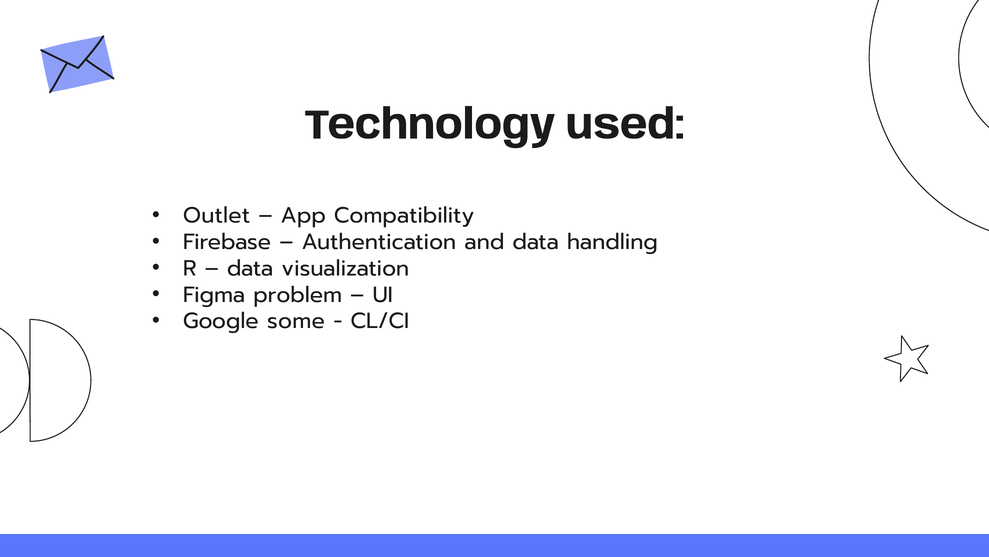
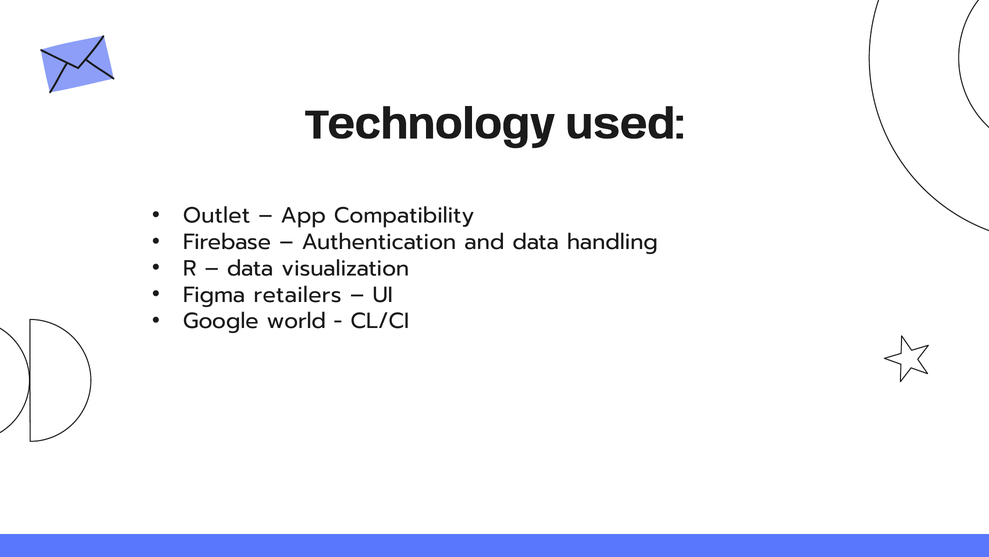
problem: problem -> retailers
some: some -> world
